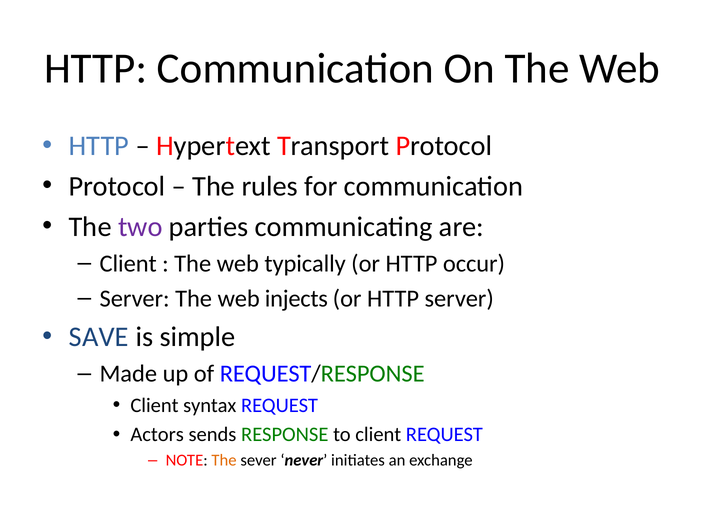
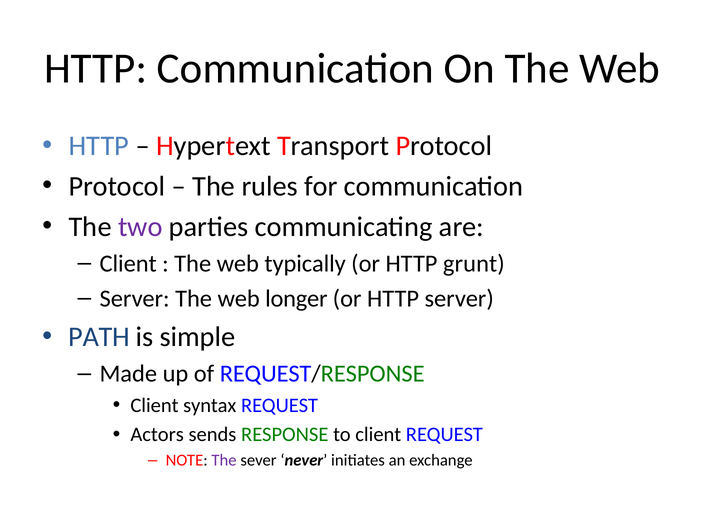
occur: occur -> grunt
injects: injects -> longer
SAVE: SAVE -> PATH
The at (224, 460) colour: orange -> purple
